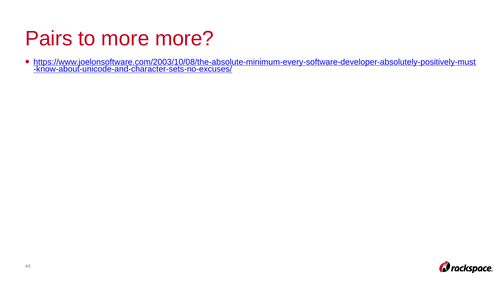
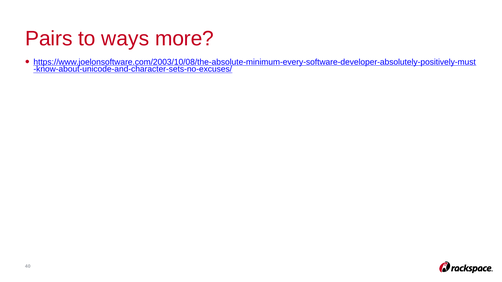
to more: more -> ways
